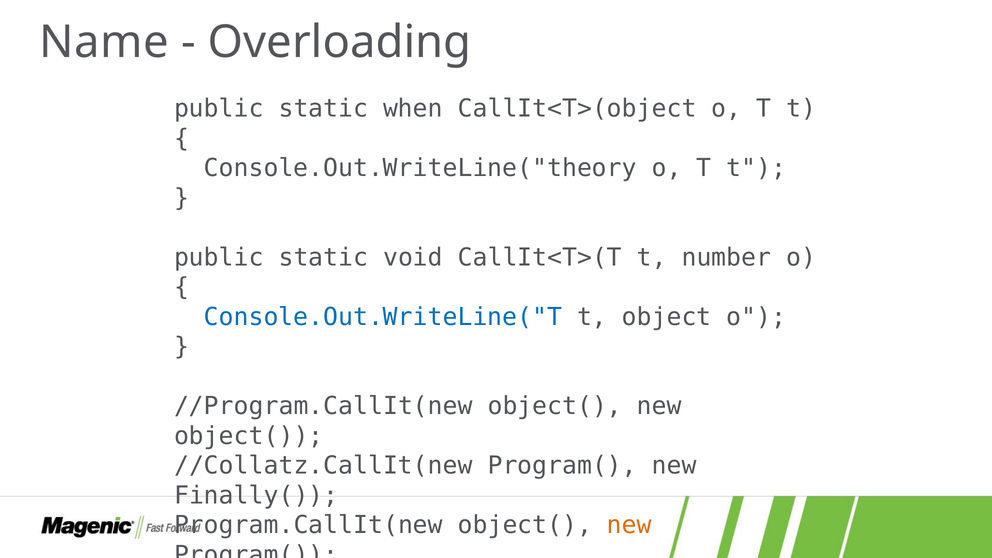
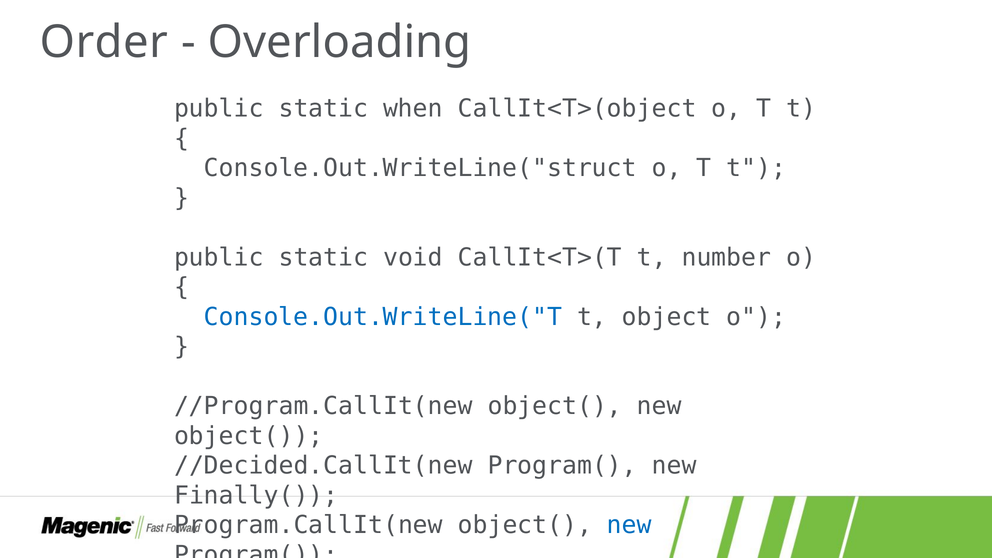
Name: Name -> Order
Console.Out.WriteLine("theory: Console.Out.WriteLine("theory -> Console.Out.WriteLine("struct
//Collatz.CallIt(new: //Collatz.CallIt(new -> //Decided.CallIt(new
new at (629, 525) colour: orange -> blue
